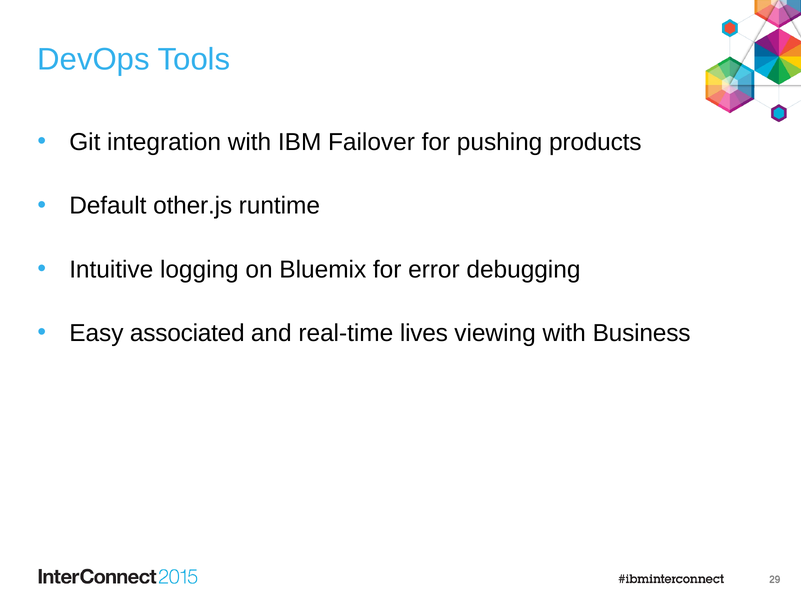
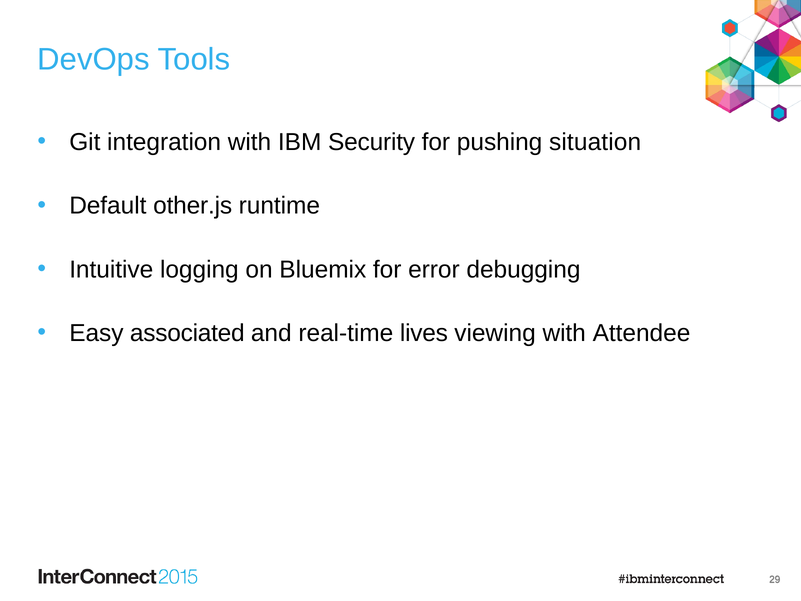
Failover: Failover -> Security
products: products -> situation
Business: Business -> Attendee
